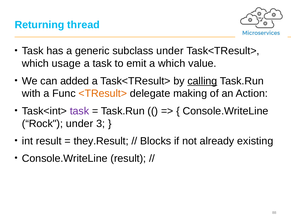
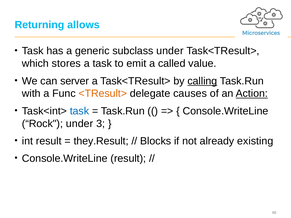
thread: thread -> allows
usage: usage -> stores
a which: which -> called
added: added -> server
making: making -> causes
Action underline: none -> present
task at (79, 111) colour: purple -> blue
